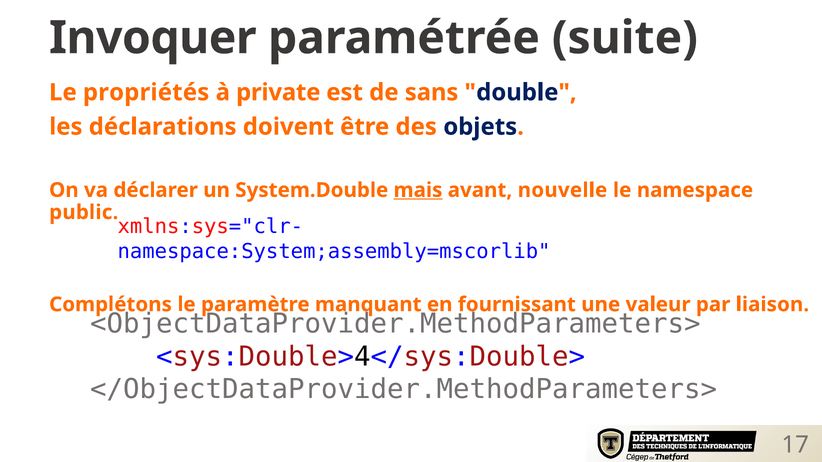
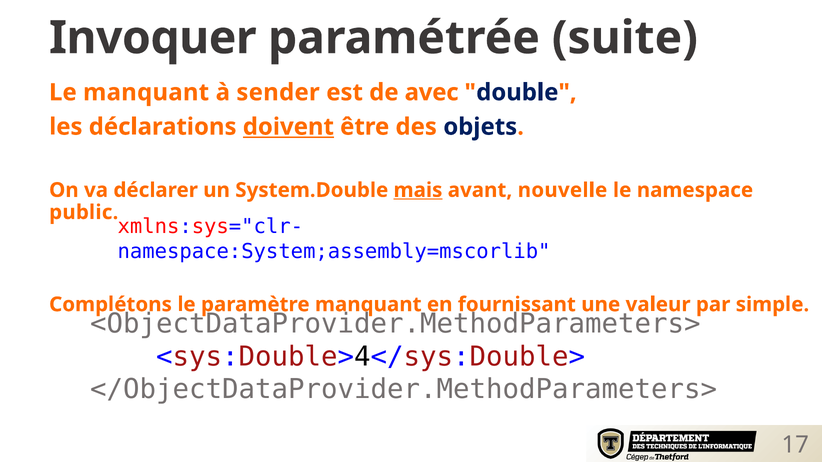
Le propriétés: propriétés -> manquant
private: private -> sender
sans: sans -> avec
doivent underline: none -> present
liaison: liaison -> simple
